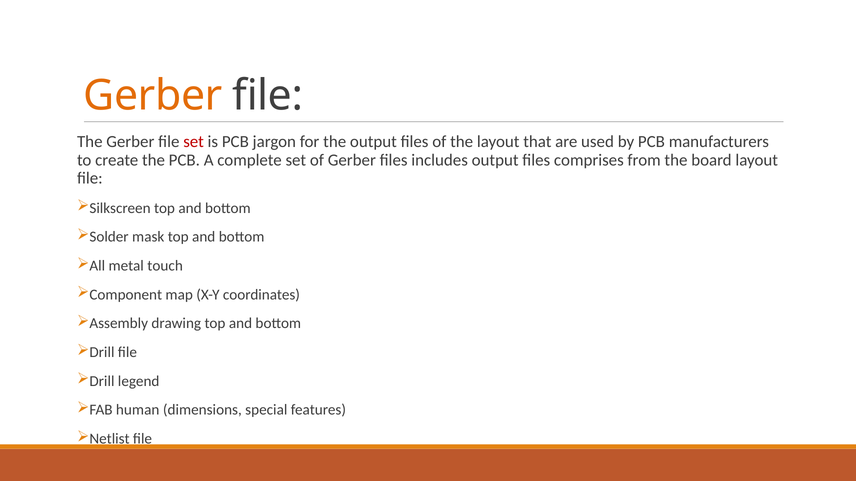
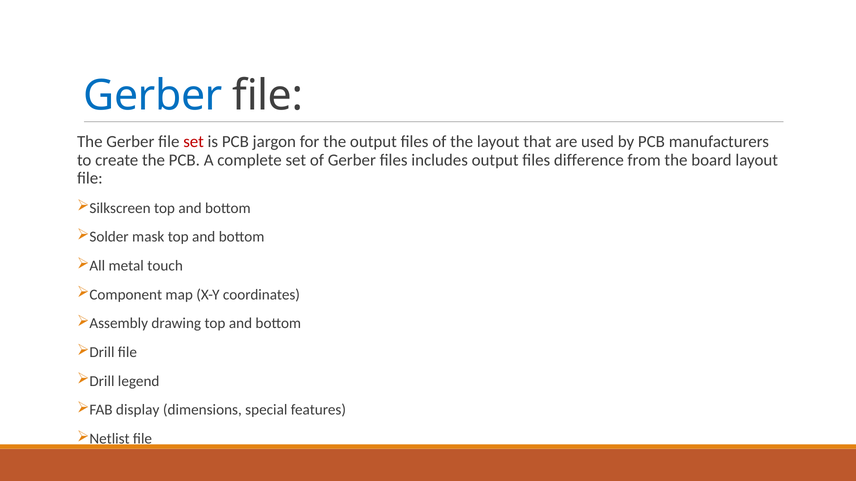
Gerber at (153, 96) colour: orange -> blue
comprises: comprises -> difference
human: human -> display
